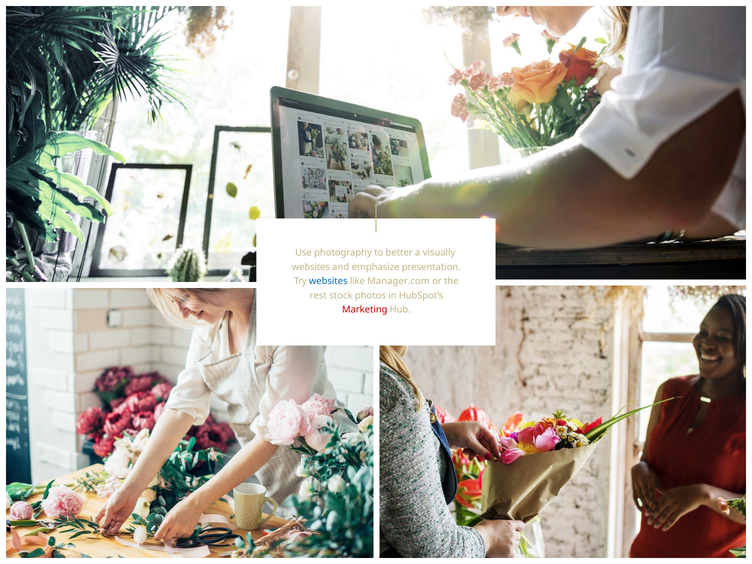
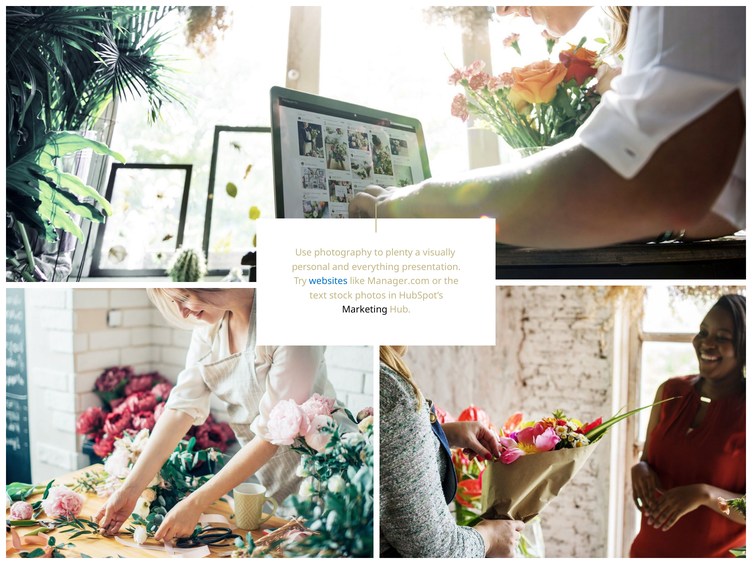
better: better -> plenty
websites at (311, 267): websites -> personal
emphasize: emphasize -> everything
rest: rest -> text
Marketing colour: red -> black
